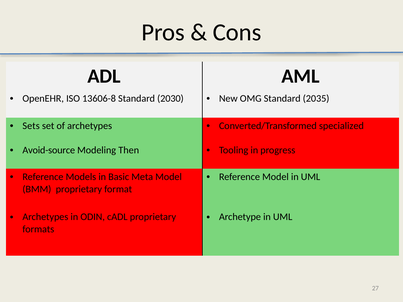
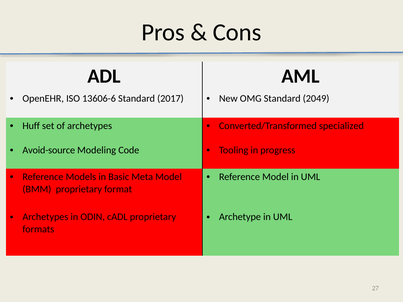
13606-8: 13606-8 -> 13606-6
2030: 2030 -> 2017
2035: 2035 -> 2049
Sets: Sets -> Huff
Then: Then -> Code
